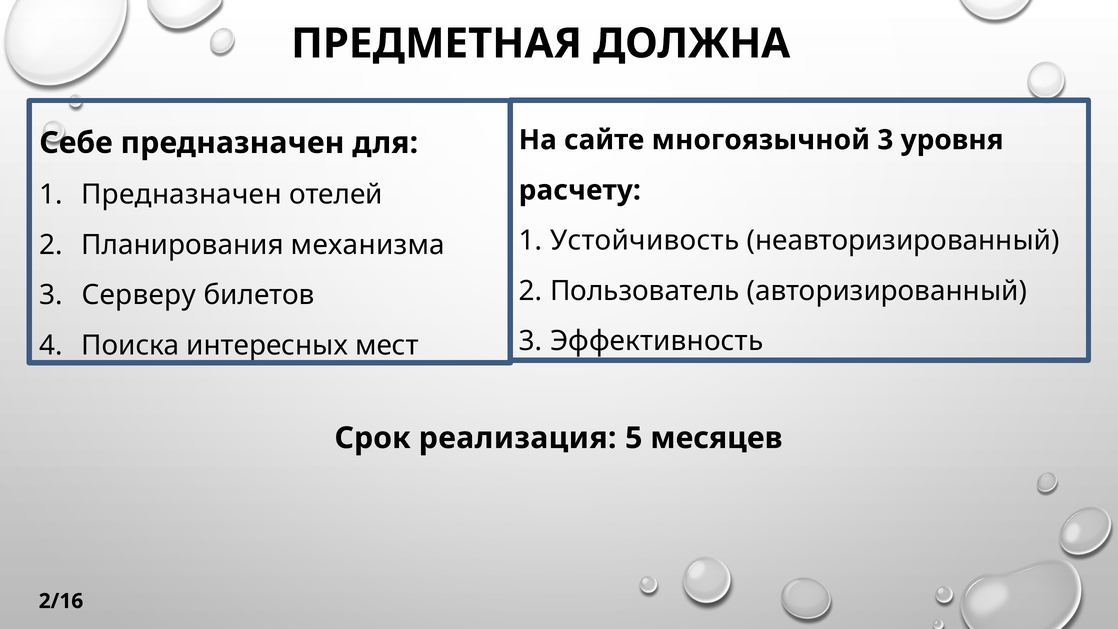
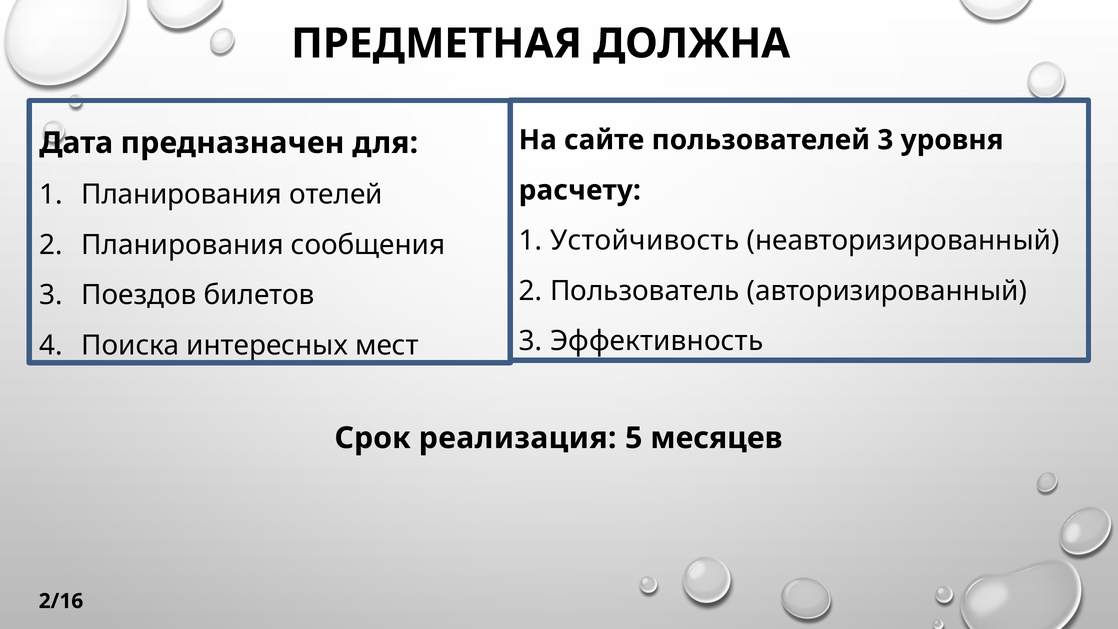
многоязычной: многоязычной -> пользователей
Себе: Себе -> Дата
Предназначен at (182, 194): Предназначен -> Планирования
механизма: механизма -> сообщения
Серверу: Серверу -> Поездов
